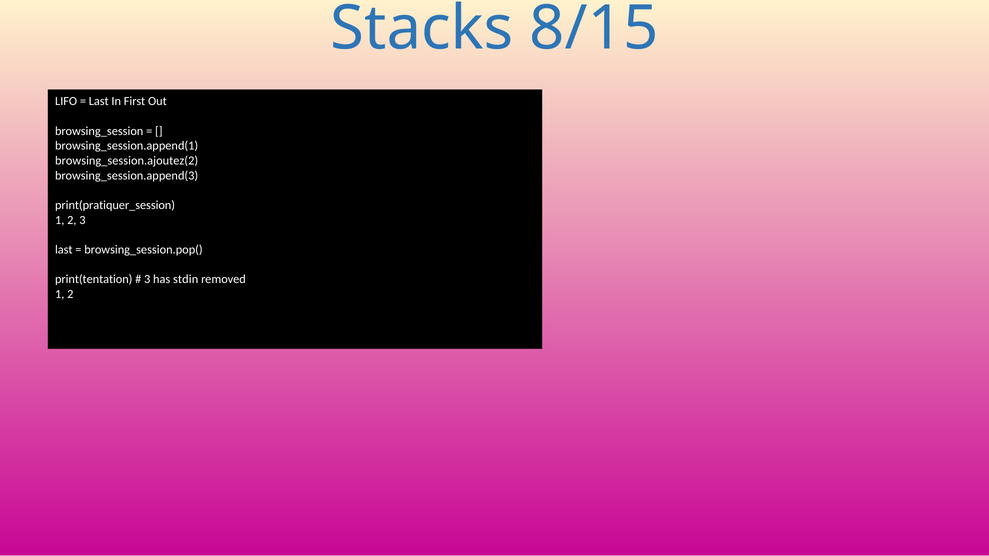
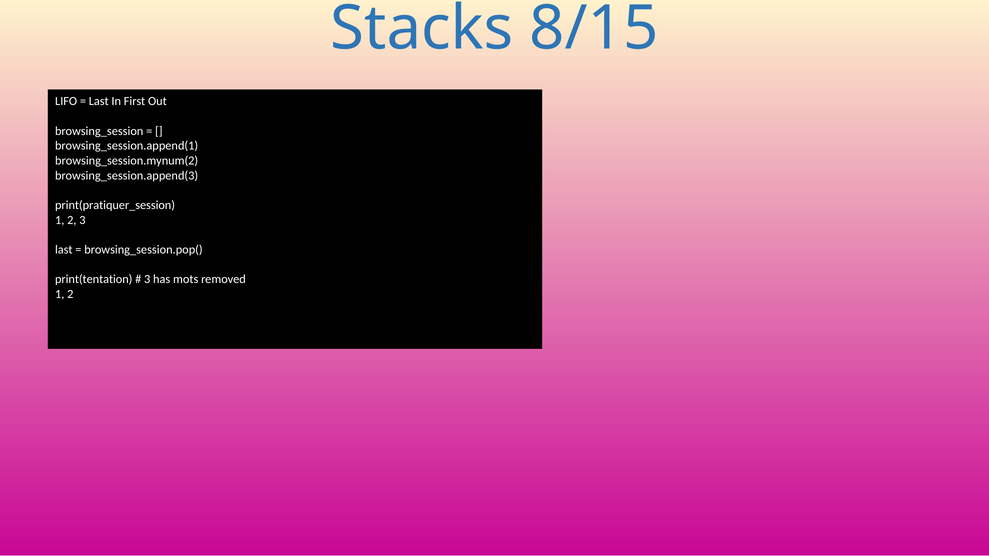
browsing_session.ajoutez(2: browsing_session.ajoutez(2 -> browsing_session.mynum(2
stdin: stdin -> mots
